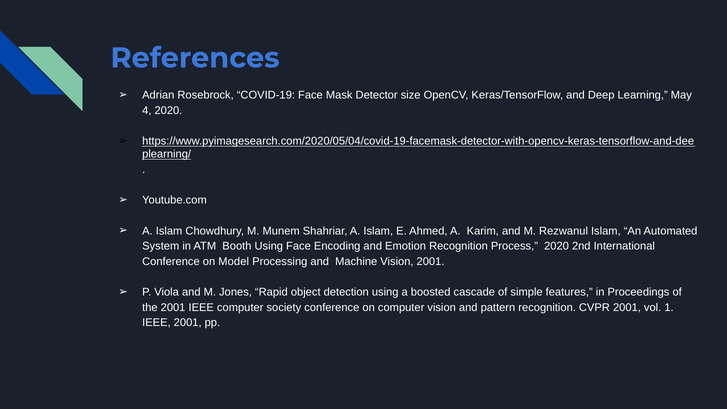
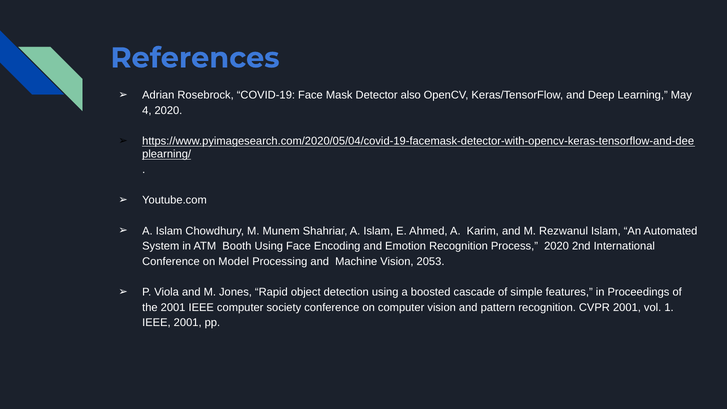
size: size -> also
Vision 2001: 2001 -> 2053
